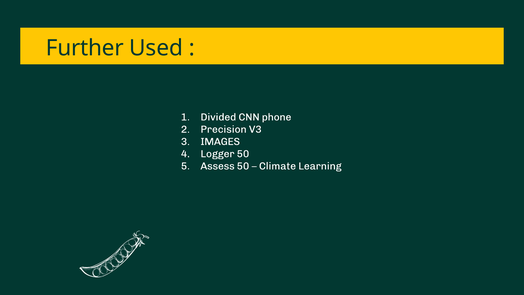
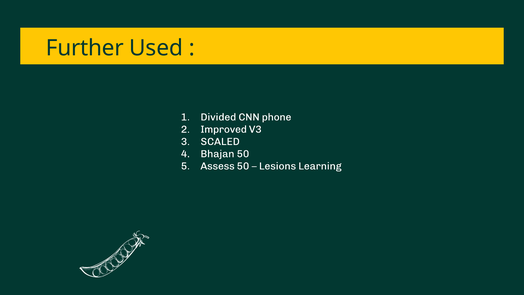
Precision: Precision -> Improved
IMAGES: IMAGES -> SCALED
Logger: Logger -> Bhajan
Climate: Climate -> Lesions
